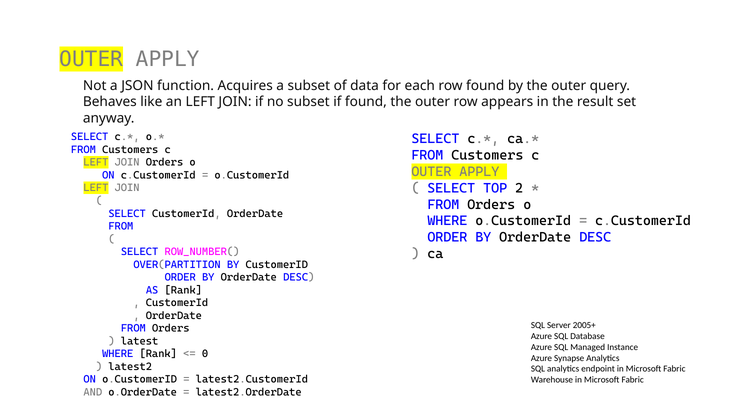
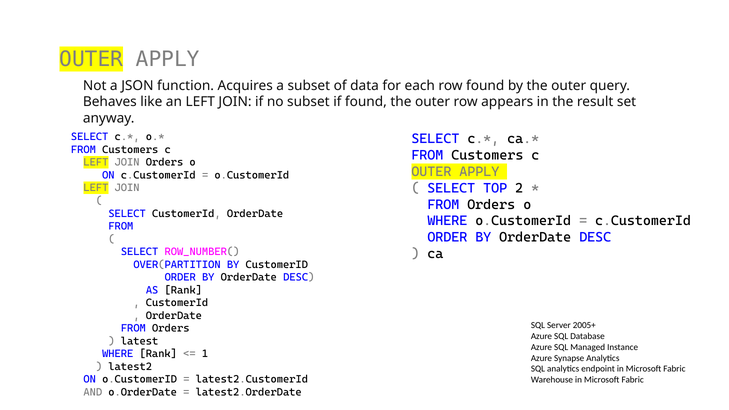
0: 0 -> 1
